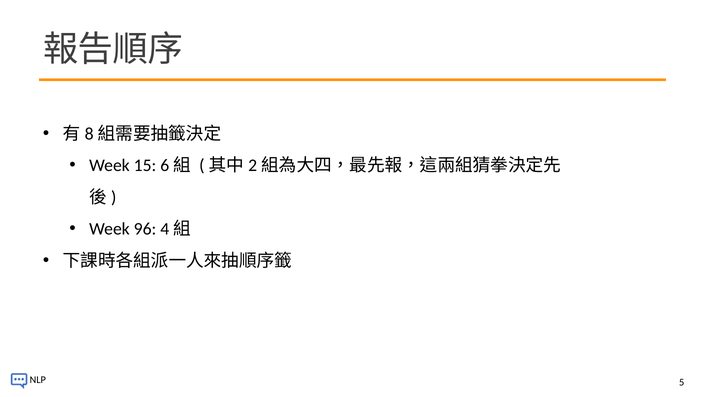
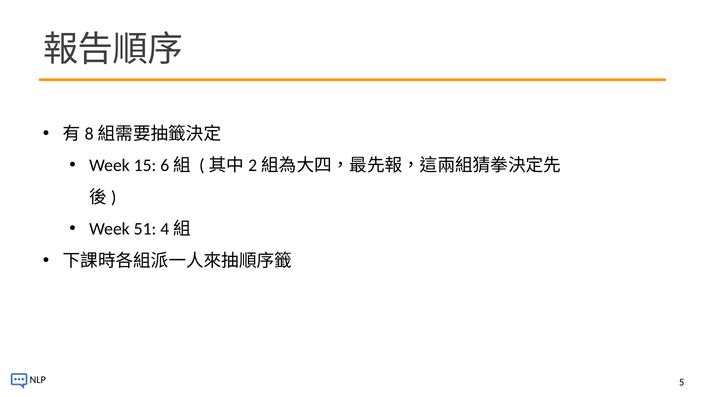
96: 96 -> 51
